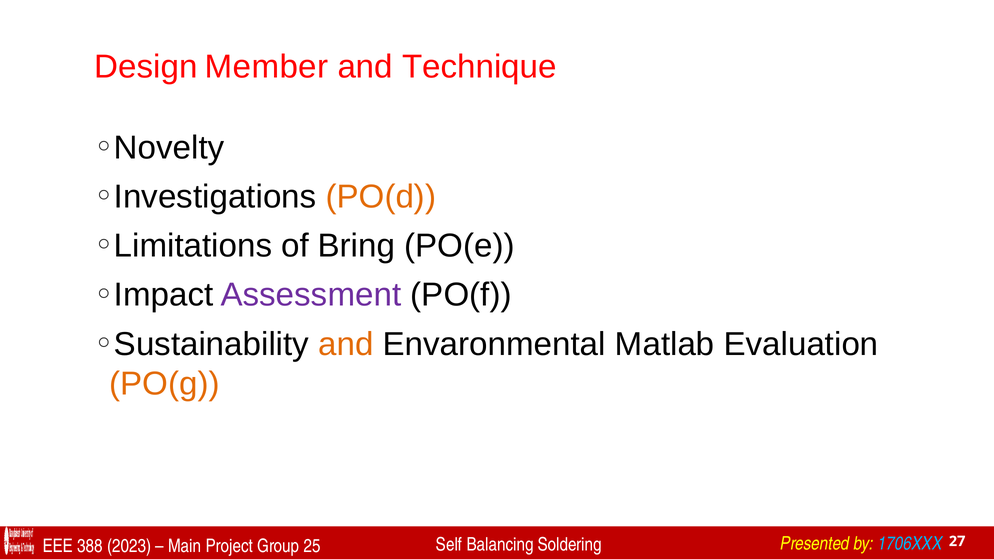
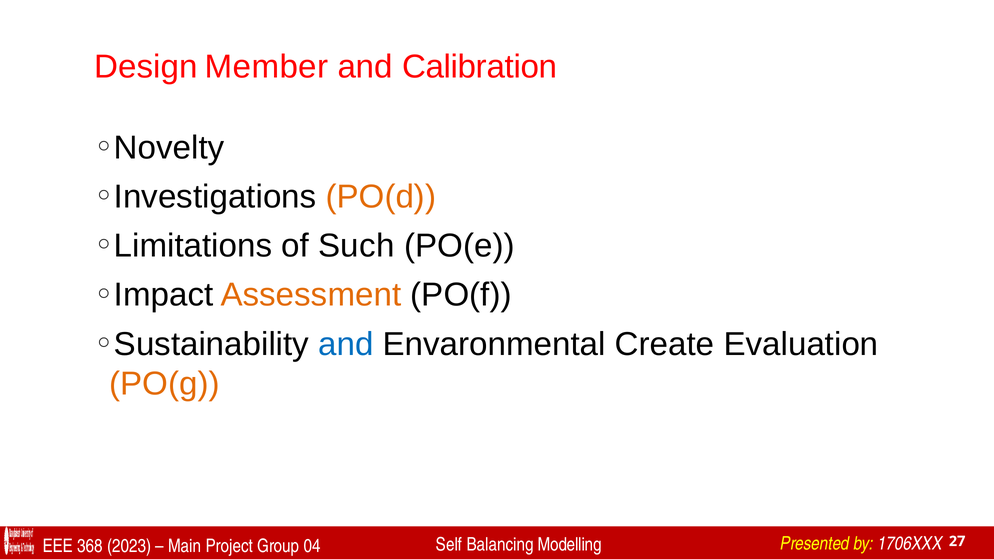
Technique: Technique -> Calibration
Bring: Bring -> Such
Assessment colour: purple -> orange
and at (346, 344) colour: orange -> blue
Matlab: Matlab -> Create
388: 388 -> 368
25: 25 -> 04
Soldering: Soldering -> Modelling
1706XXX colour: light blue -> white
